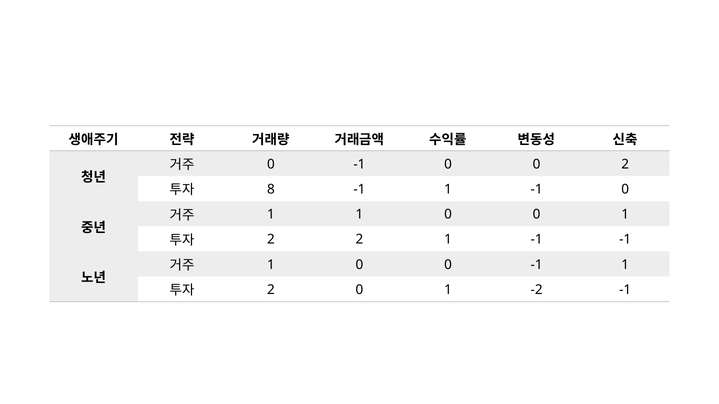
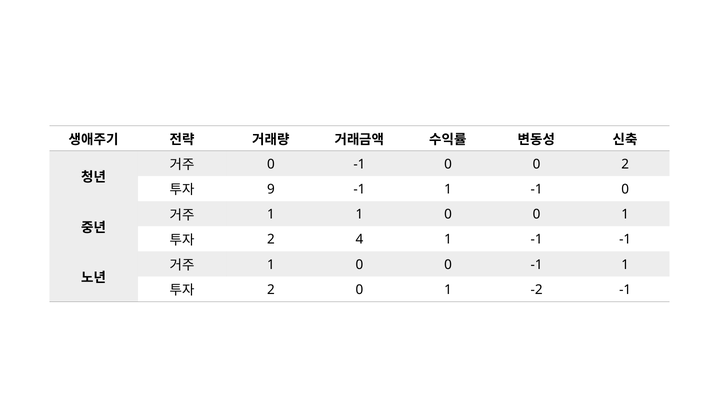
8: 8 -> 9
2 2: 2 -> 4
